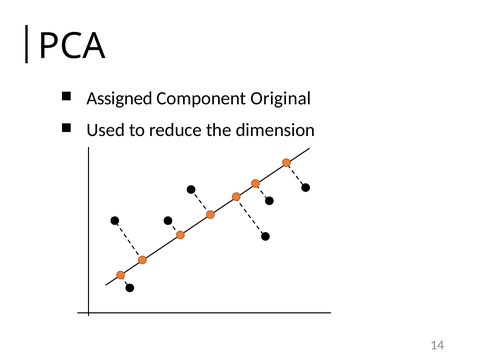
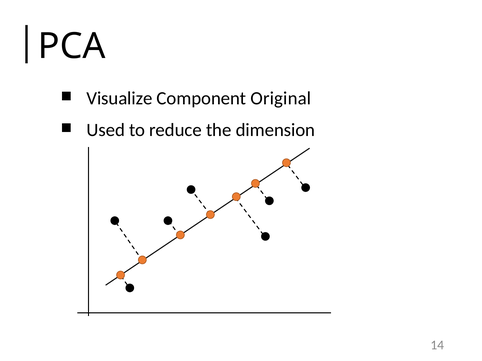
Assigned: Assigned -> Visualize
